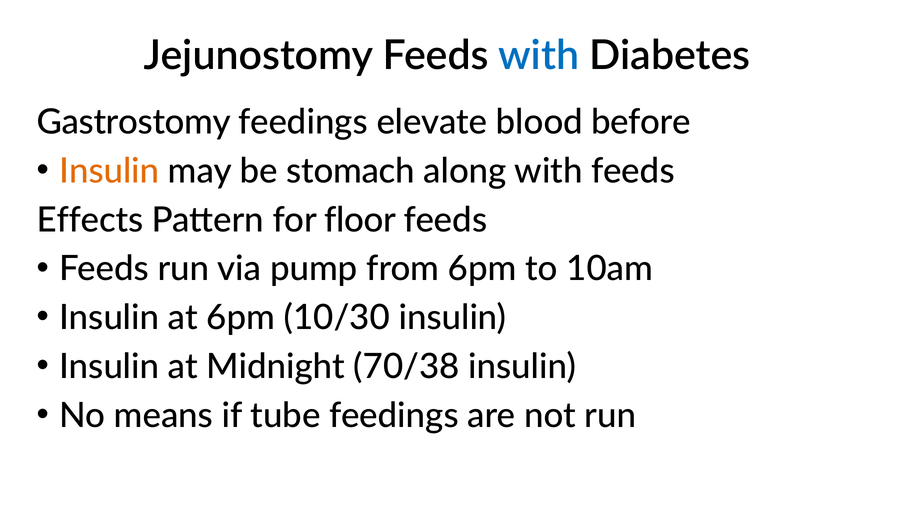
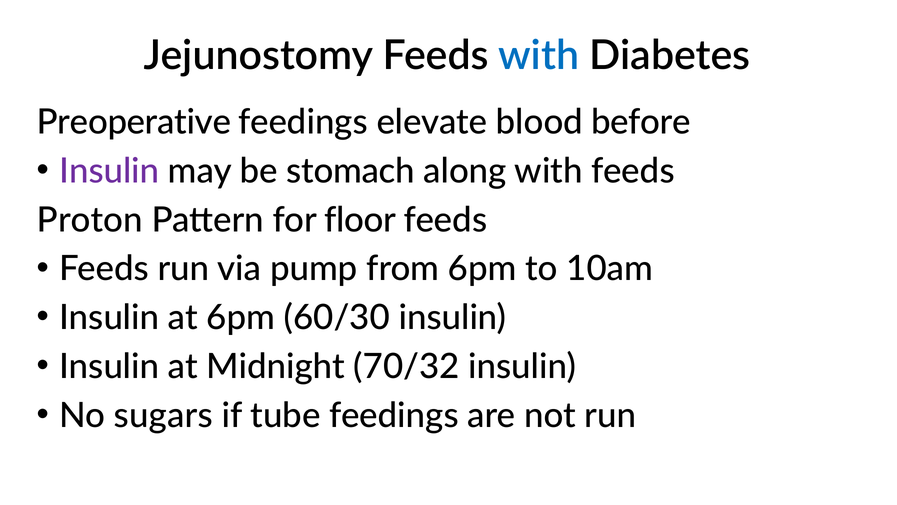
Gastrostomy: Gastrostomy -> Preoperative
Insulin at (109, 171) colour: orange -> purple
Effects: Effects -> Proton
10/30: 10/30 -> 60/30
70/38: 70/38 -> 70/32
means: means -> sugars
